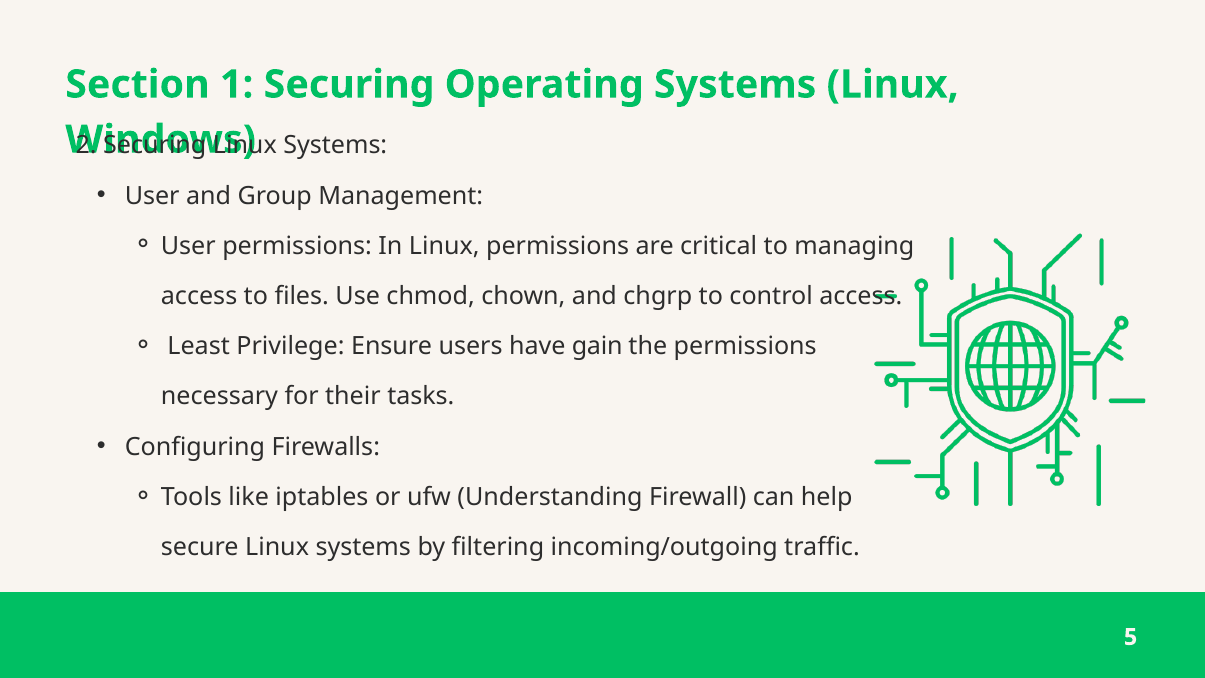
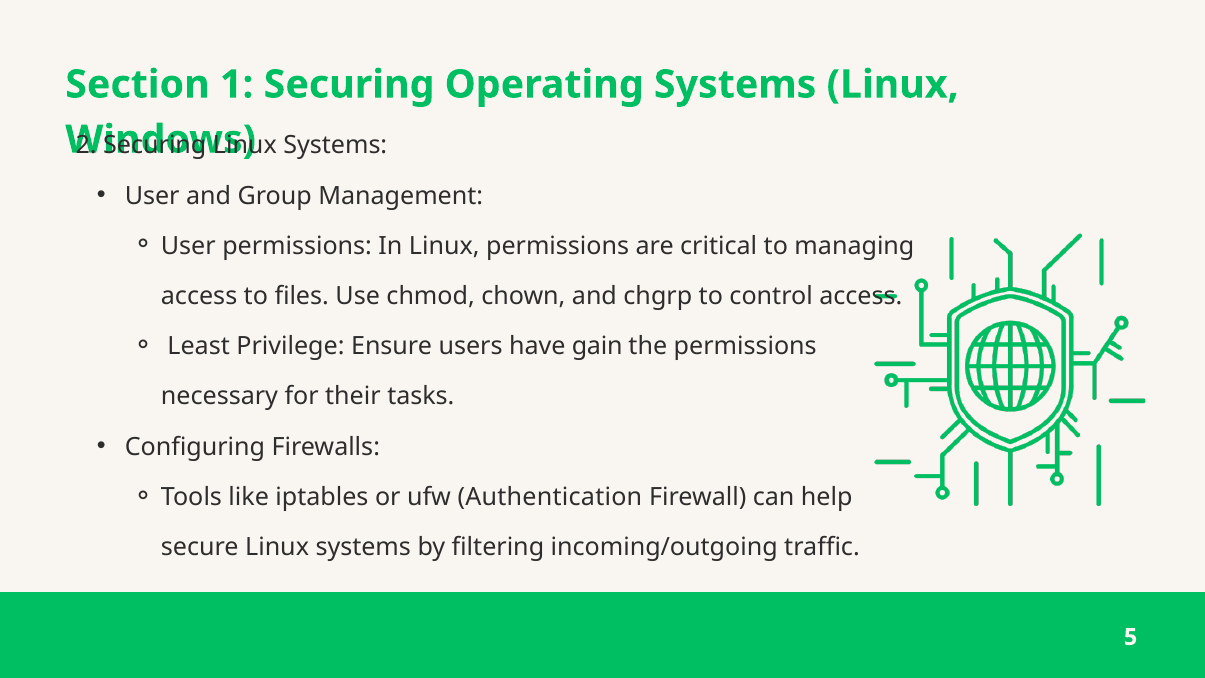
Understanding: Understanding -> Authentication
